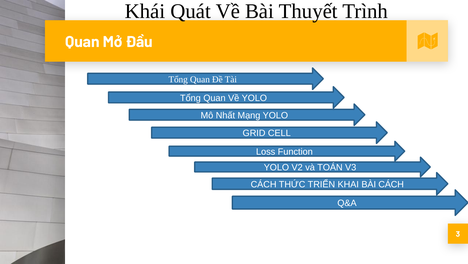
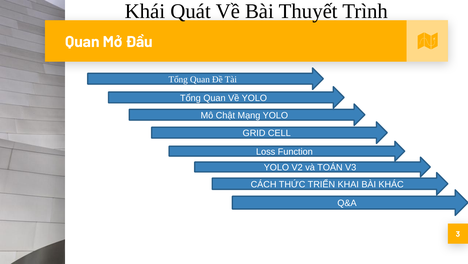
Nhất: Nhất -> Chật
BÀI CÁCH: CÁCH -> KHÁC
